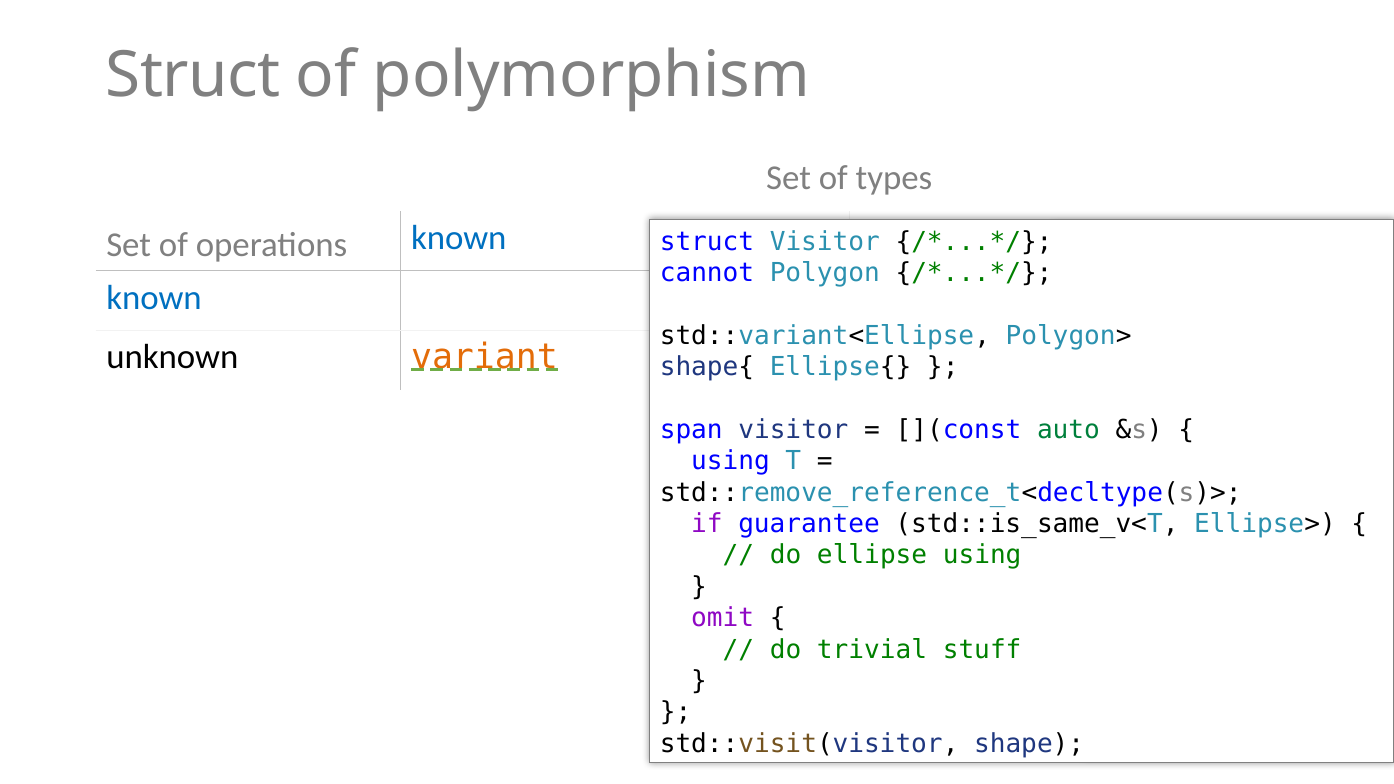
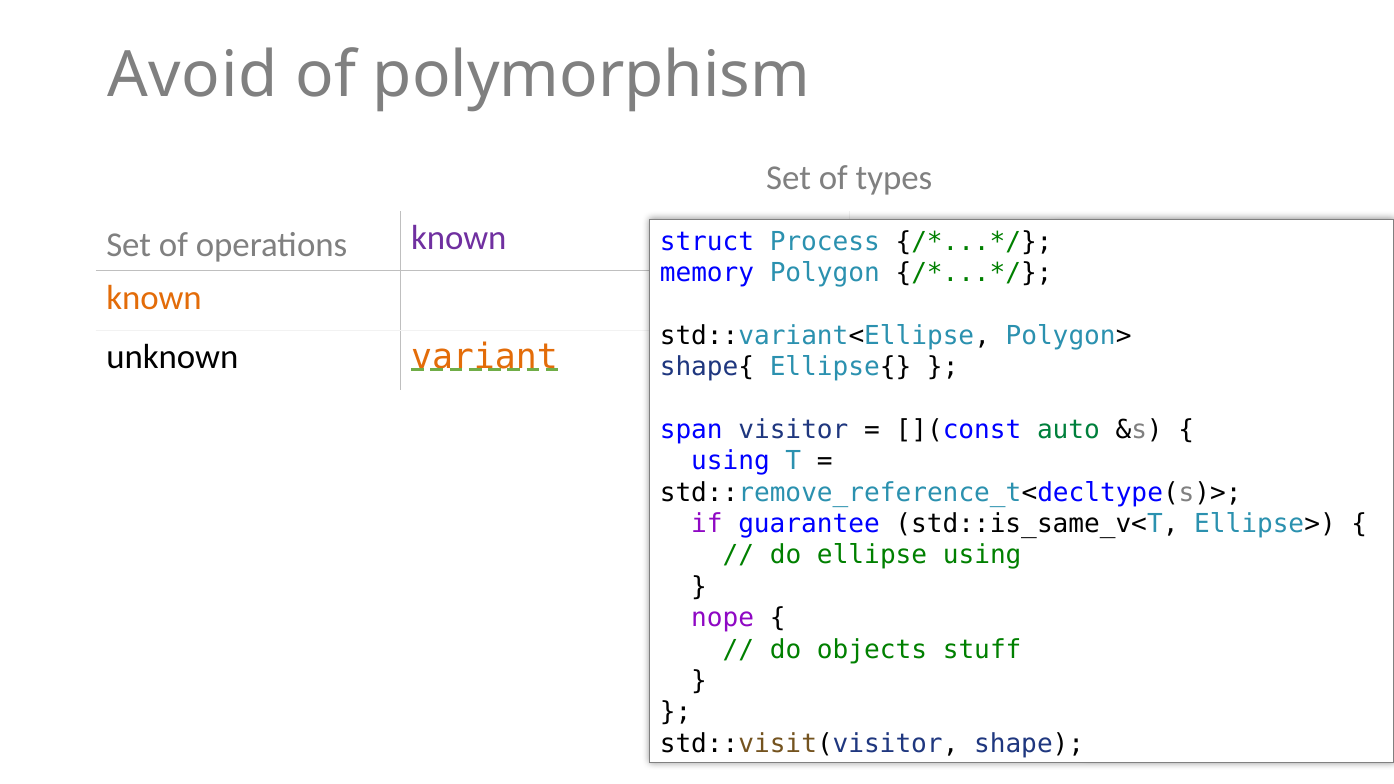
Struct at (193, 75): Struct -> Avoid
known at (459, 238) colour: blue -> purple
struct Visitor: Visitor -> Process
cannot: cannot -> memory
known at (154, 298) colour: blue -> orange
omit: omit -> nope
trivial: trivial -> objects
